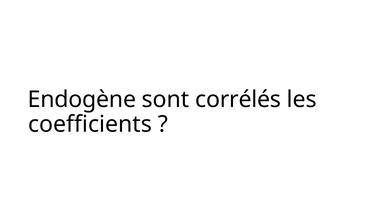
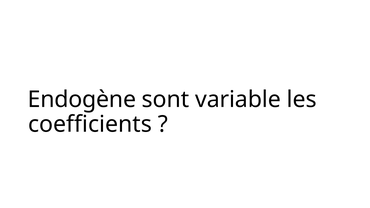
corrélés: corrélés -> variable
